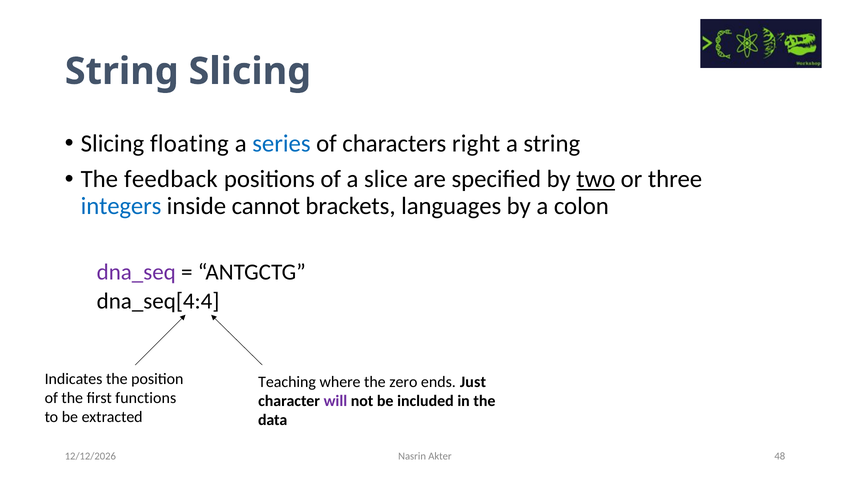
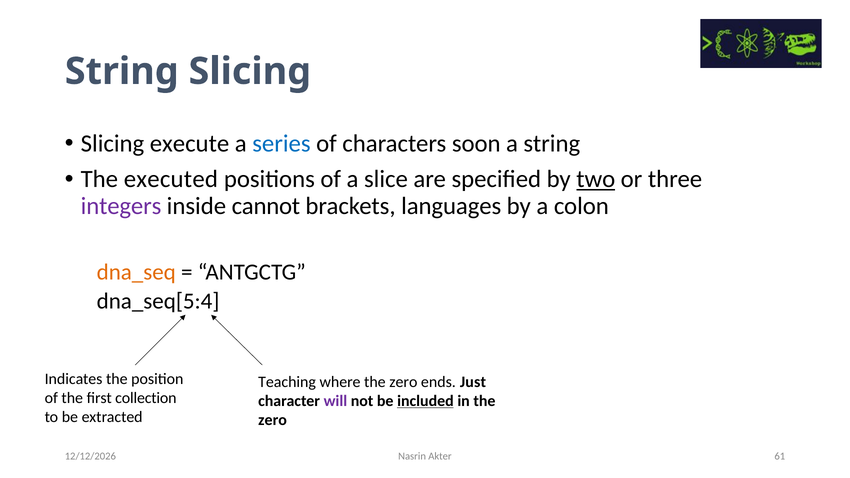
floating: floating -> execute
right: right -> soon
feedback: feedback -> executed
integers colour: blue -> purple
dna_seq colour: purple -> orange
dna_seq[4:4: dna_seq[4:4 -> dna_seq[5:4
functions: functions -> collection
included underline: none -> present
data at (273, 420): data -> zero
48: 48 -> 61
